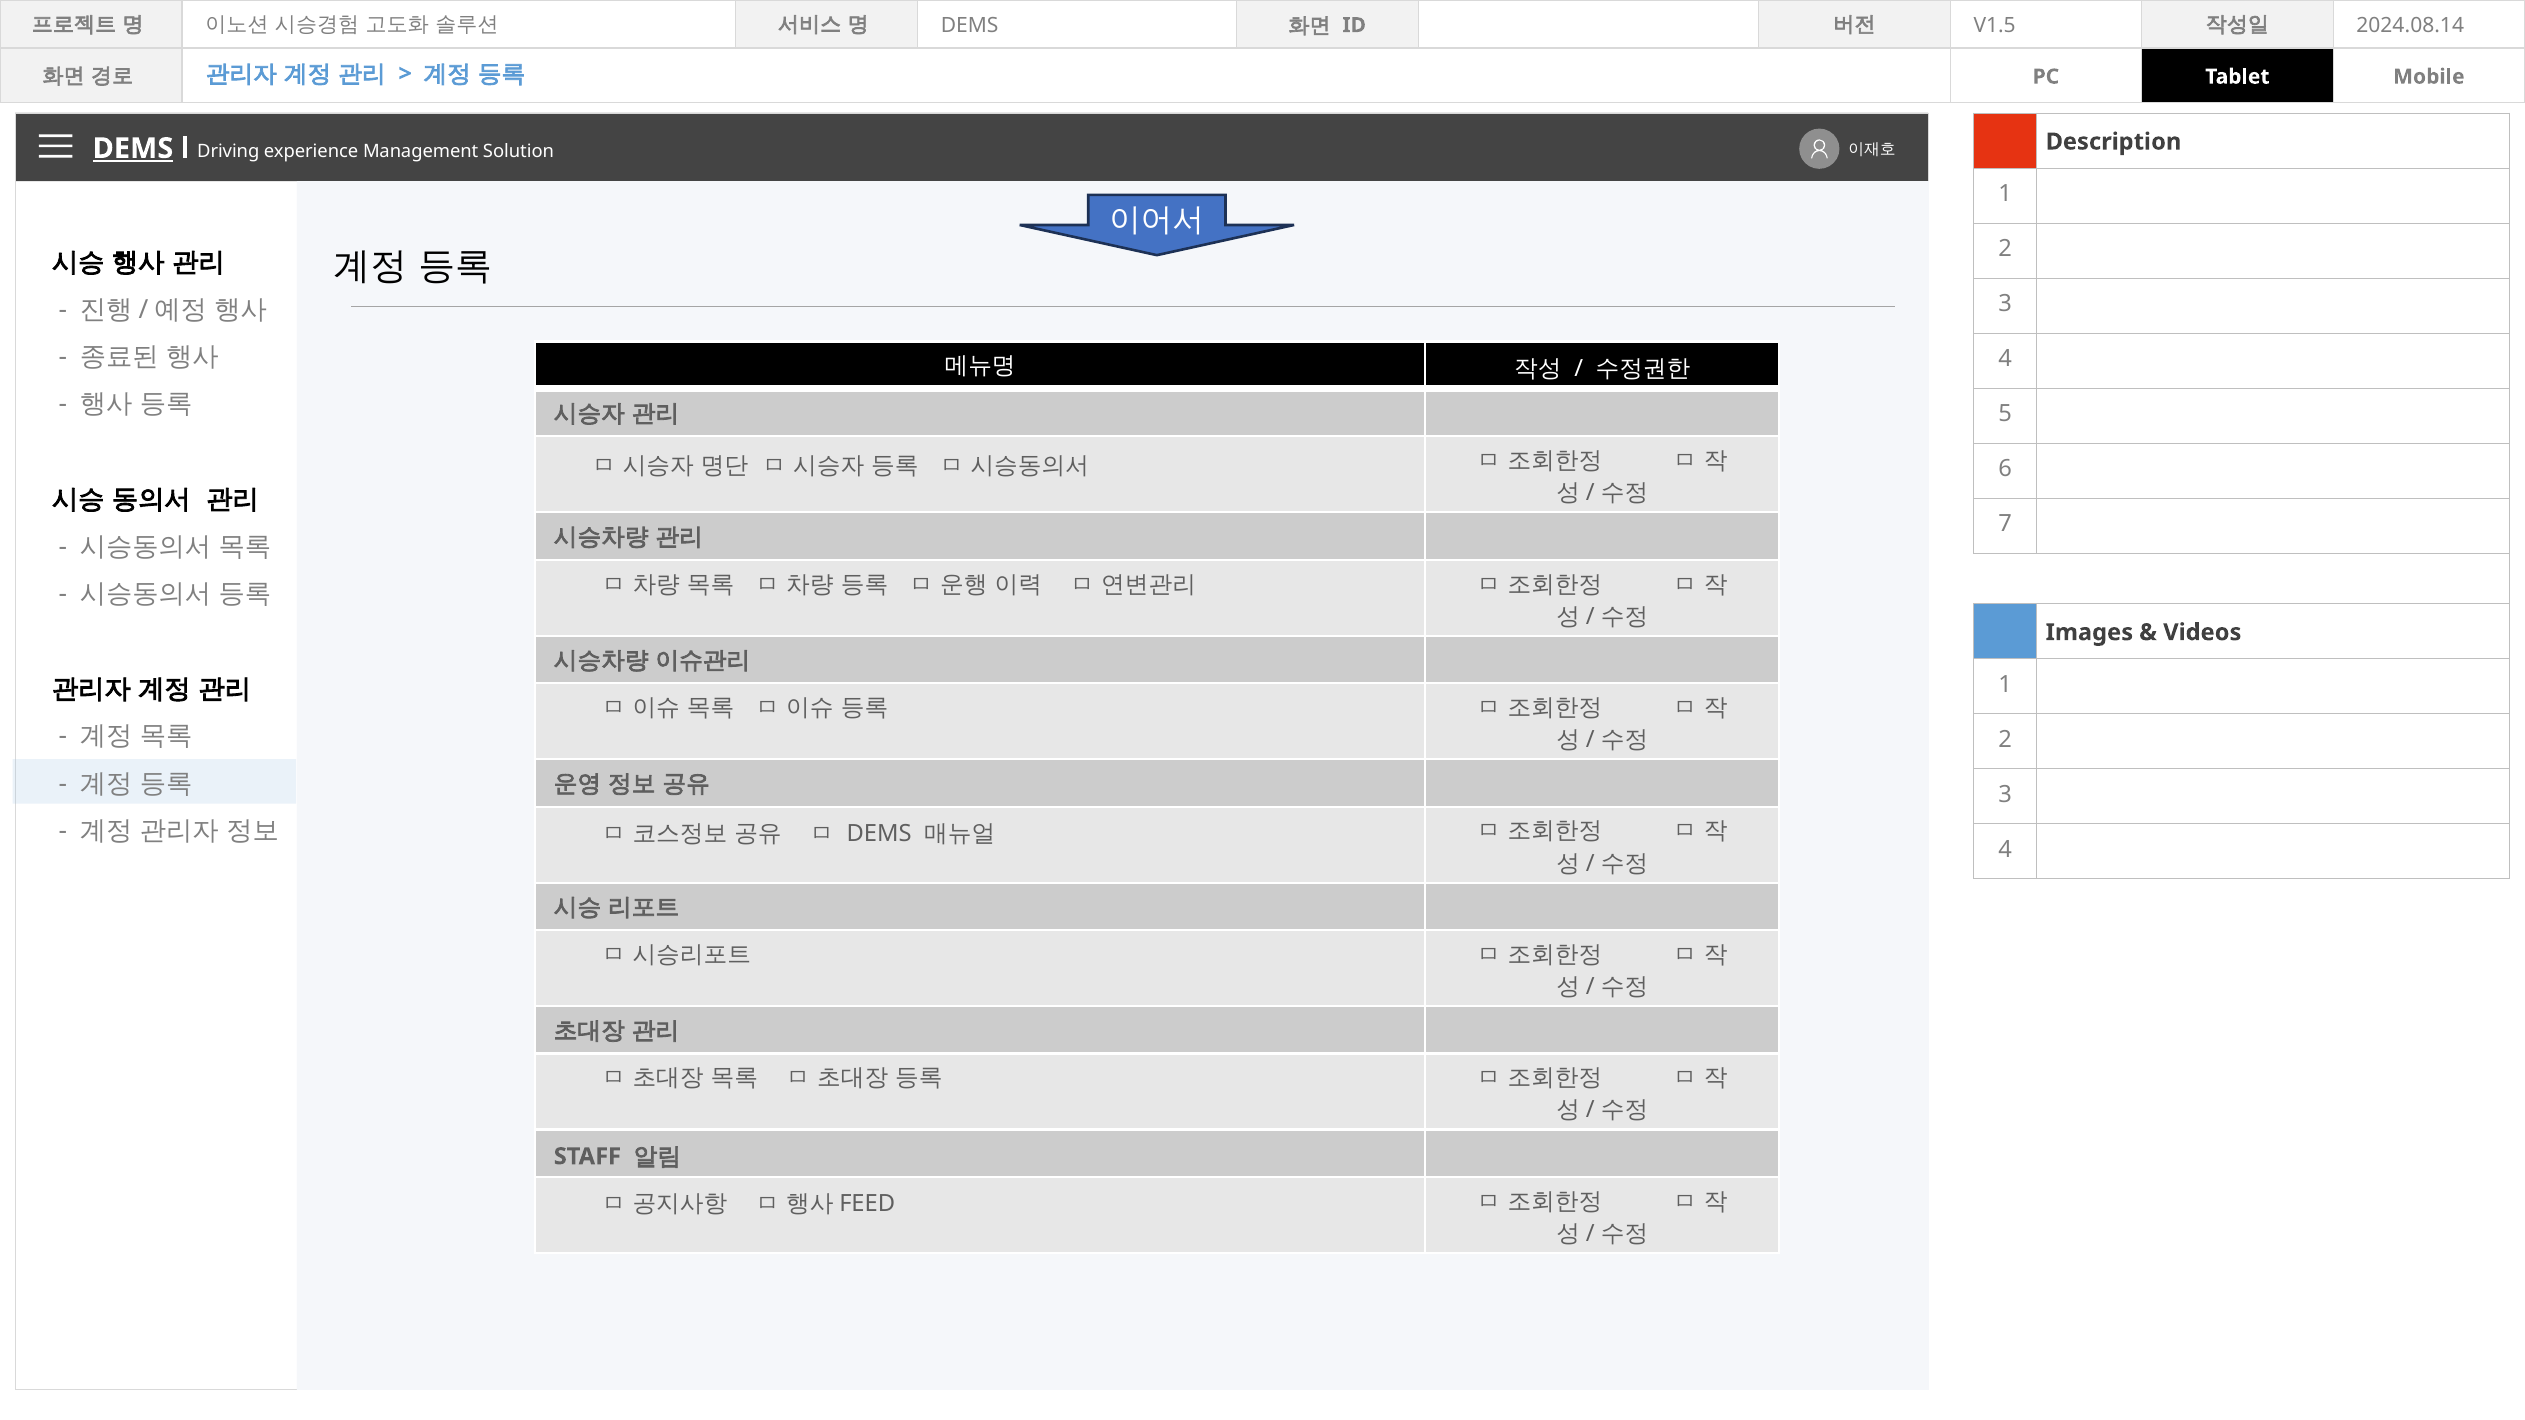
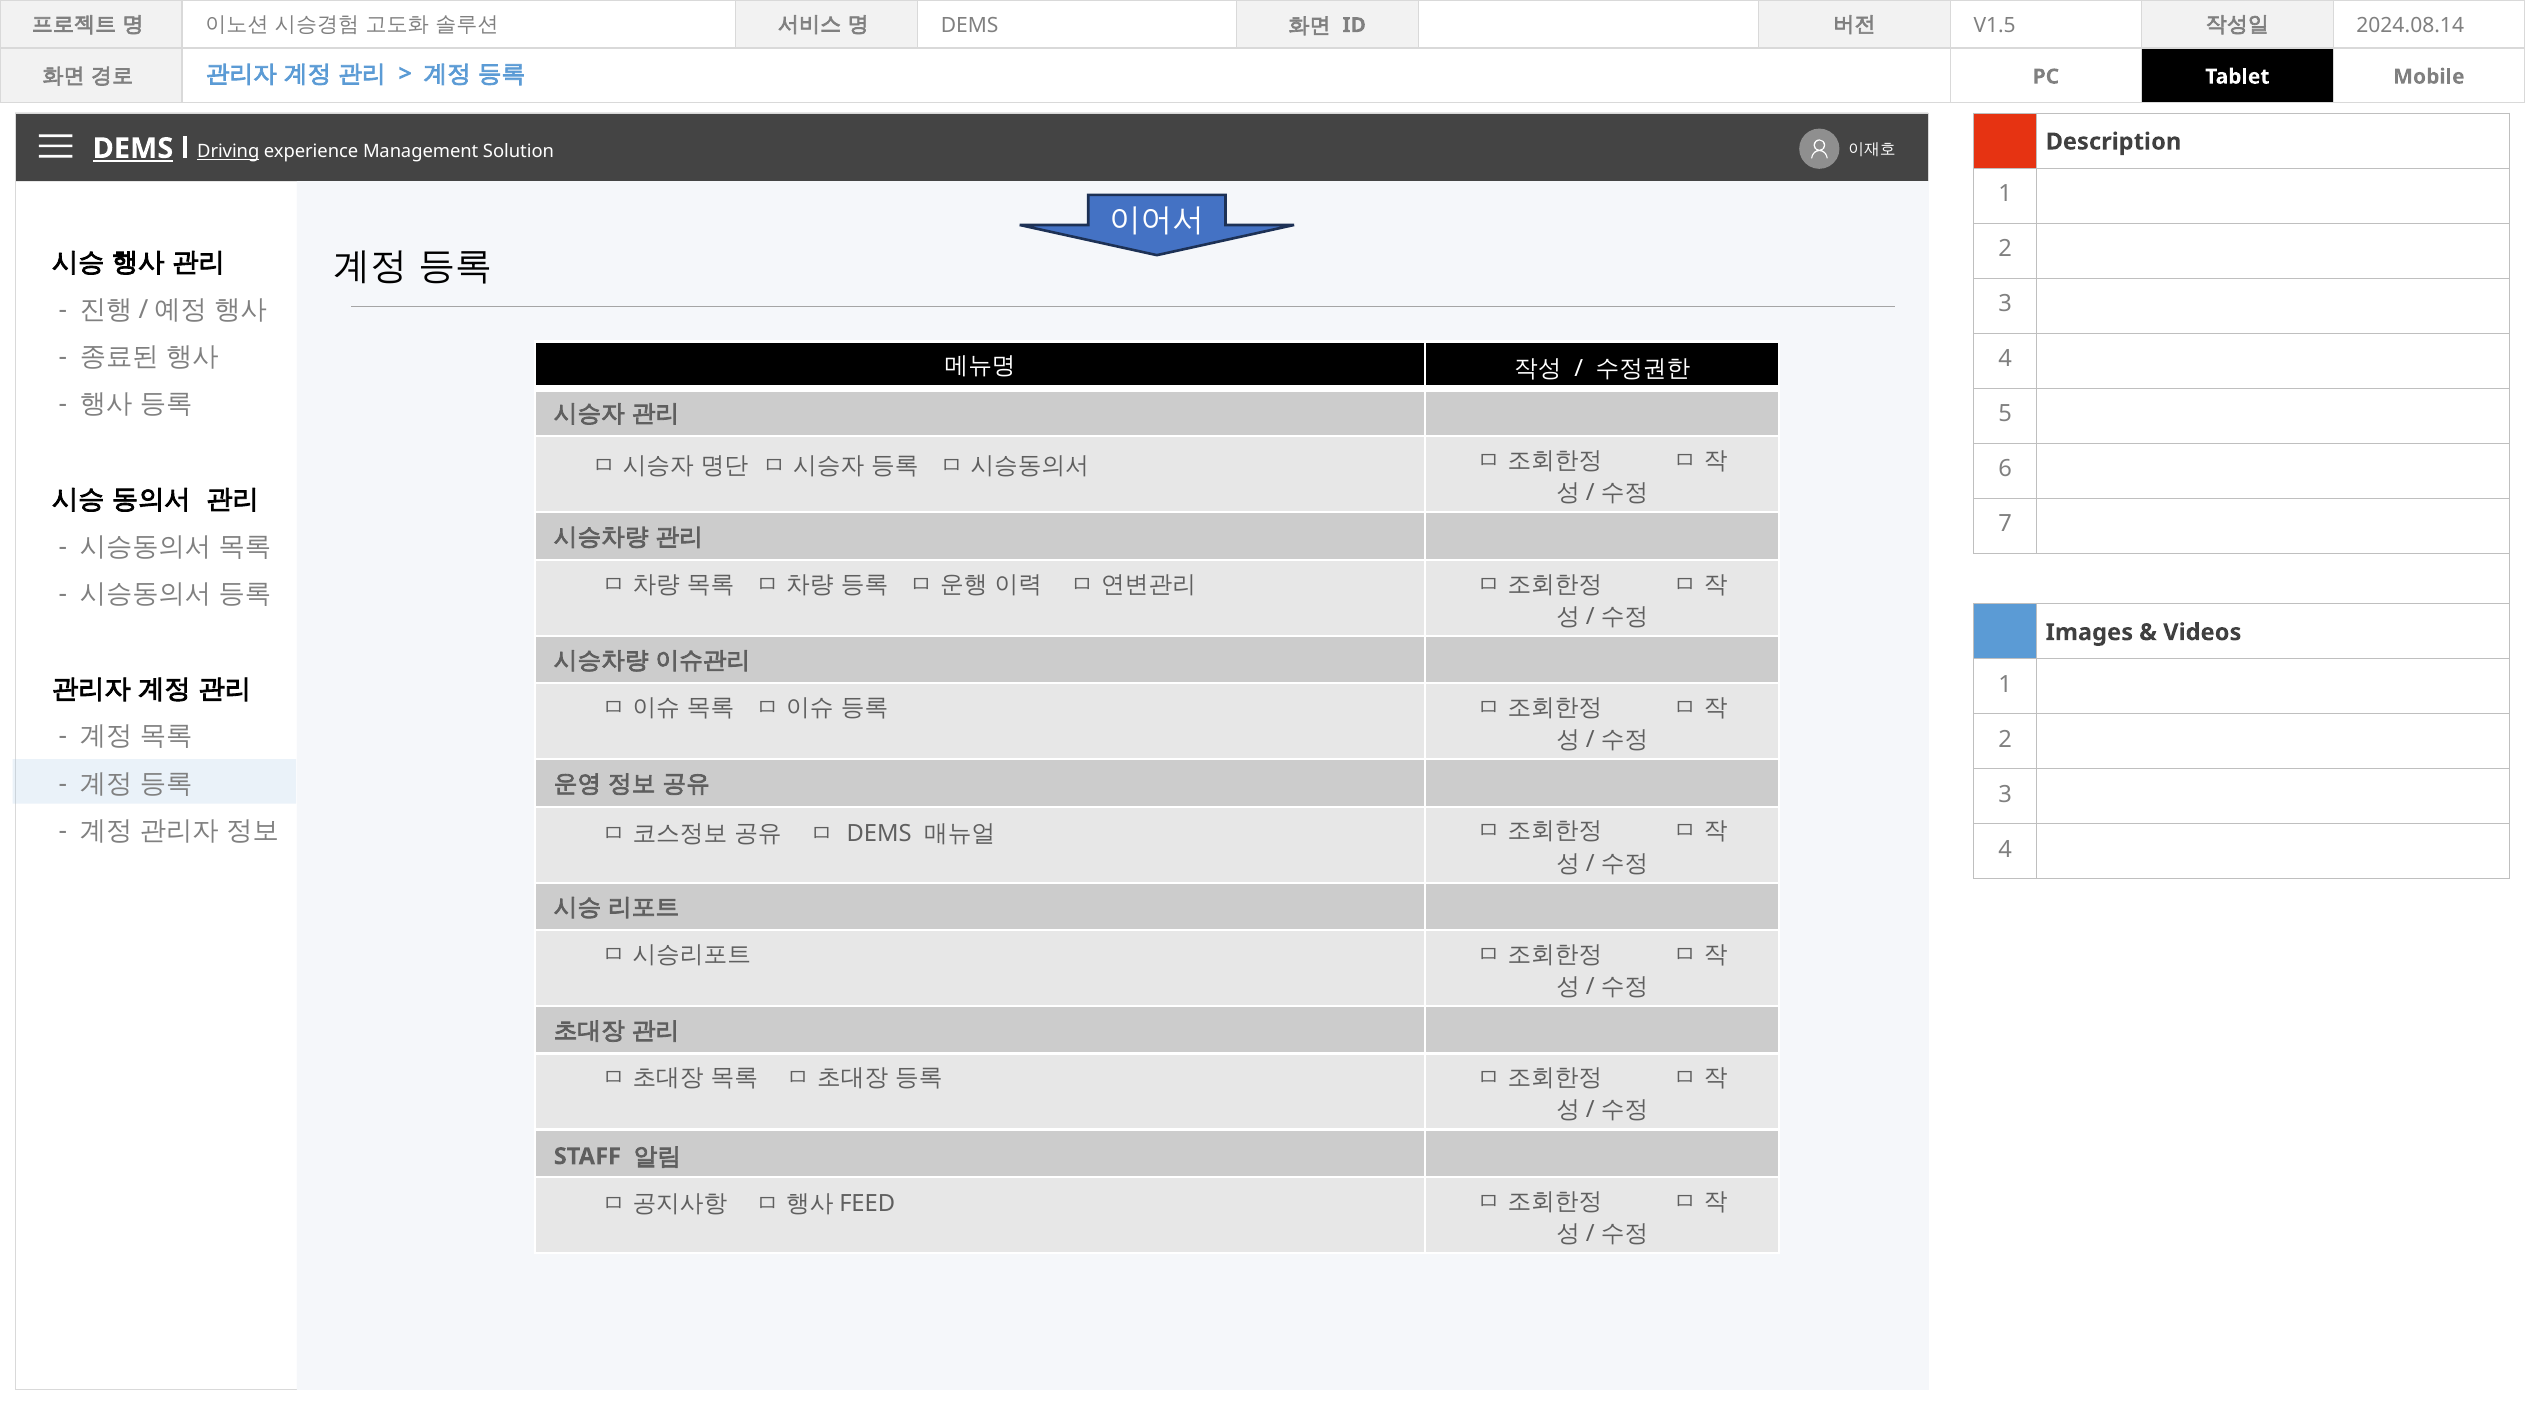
Driving underline: none -> present
